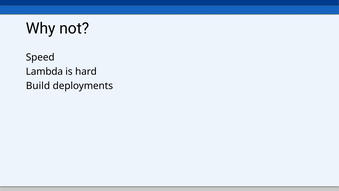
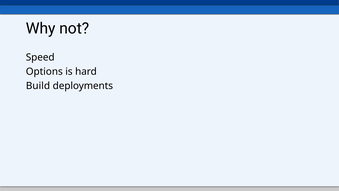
Lambda: Lambda -> Options
